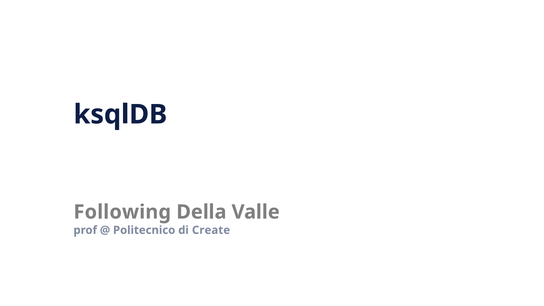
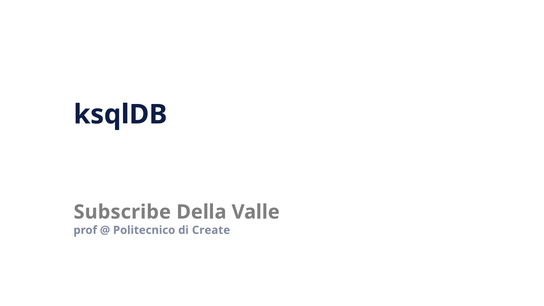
Following: Following -> Subscribe
